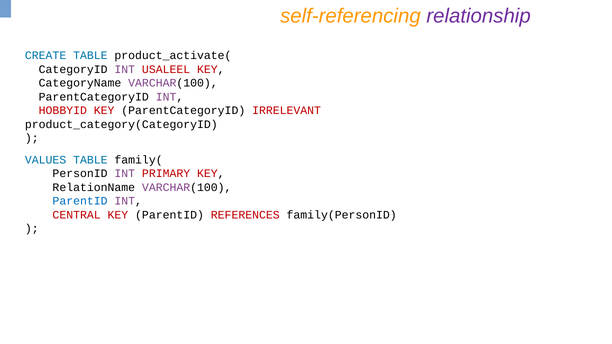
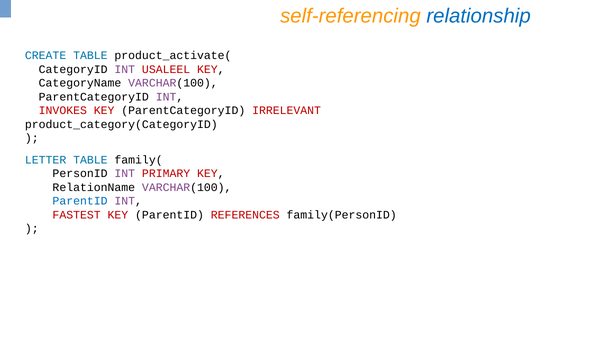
relationship colour: purple -> blue
HOBBYID: HOBBYID -> INVOKES
VALUES: VALUES -> LETTER
CENTRAL: CENTRAL -> FASTEST
